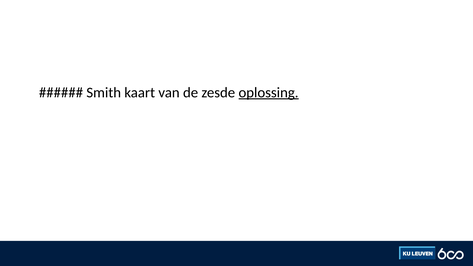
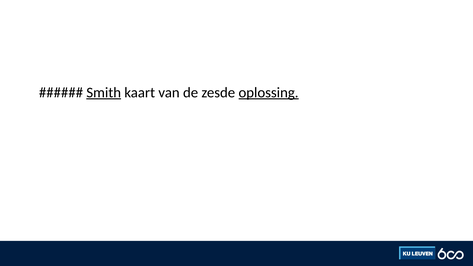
Smith underline: none -> present
